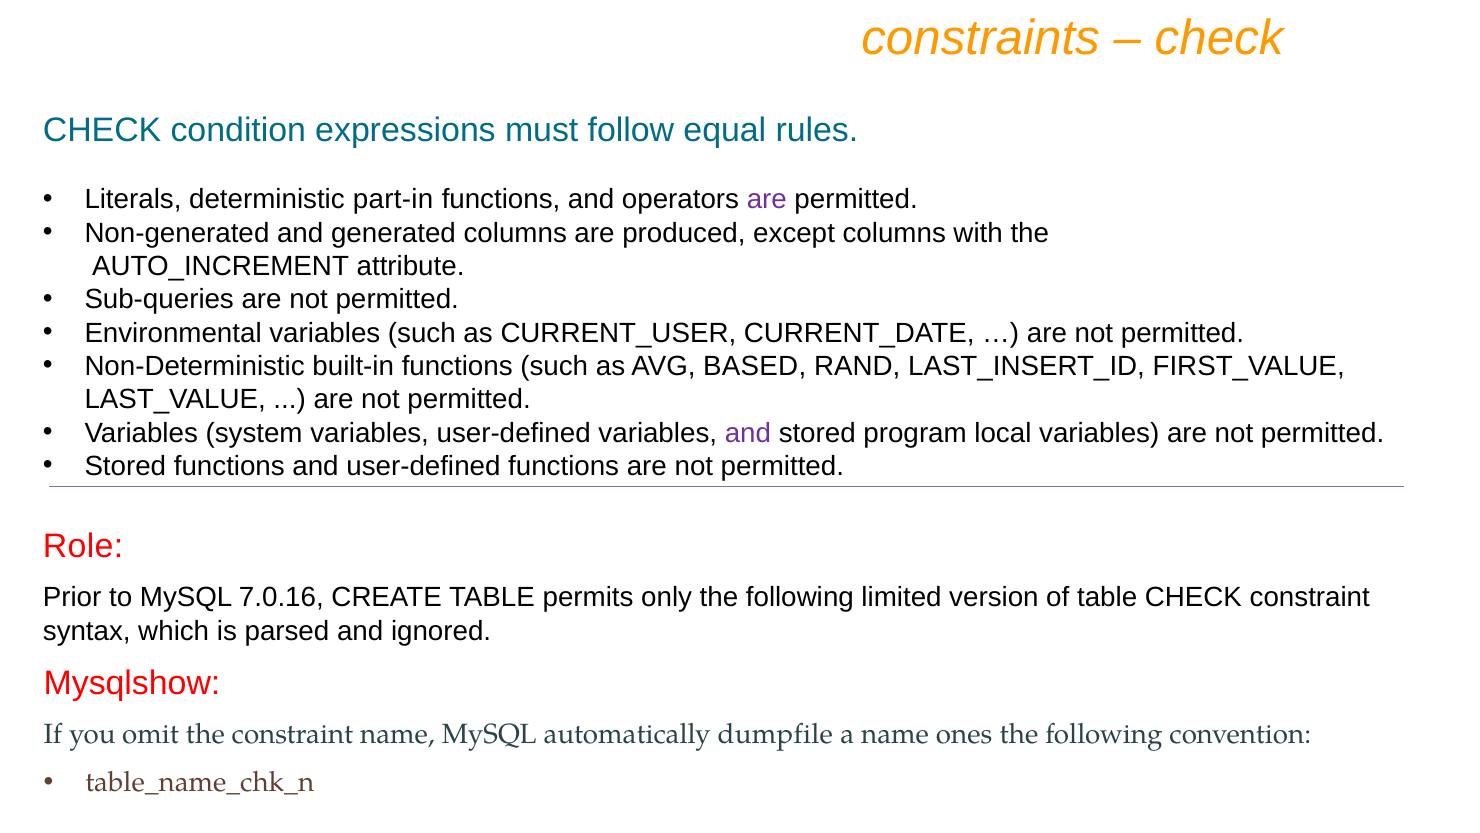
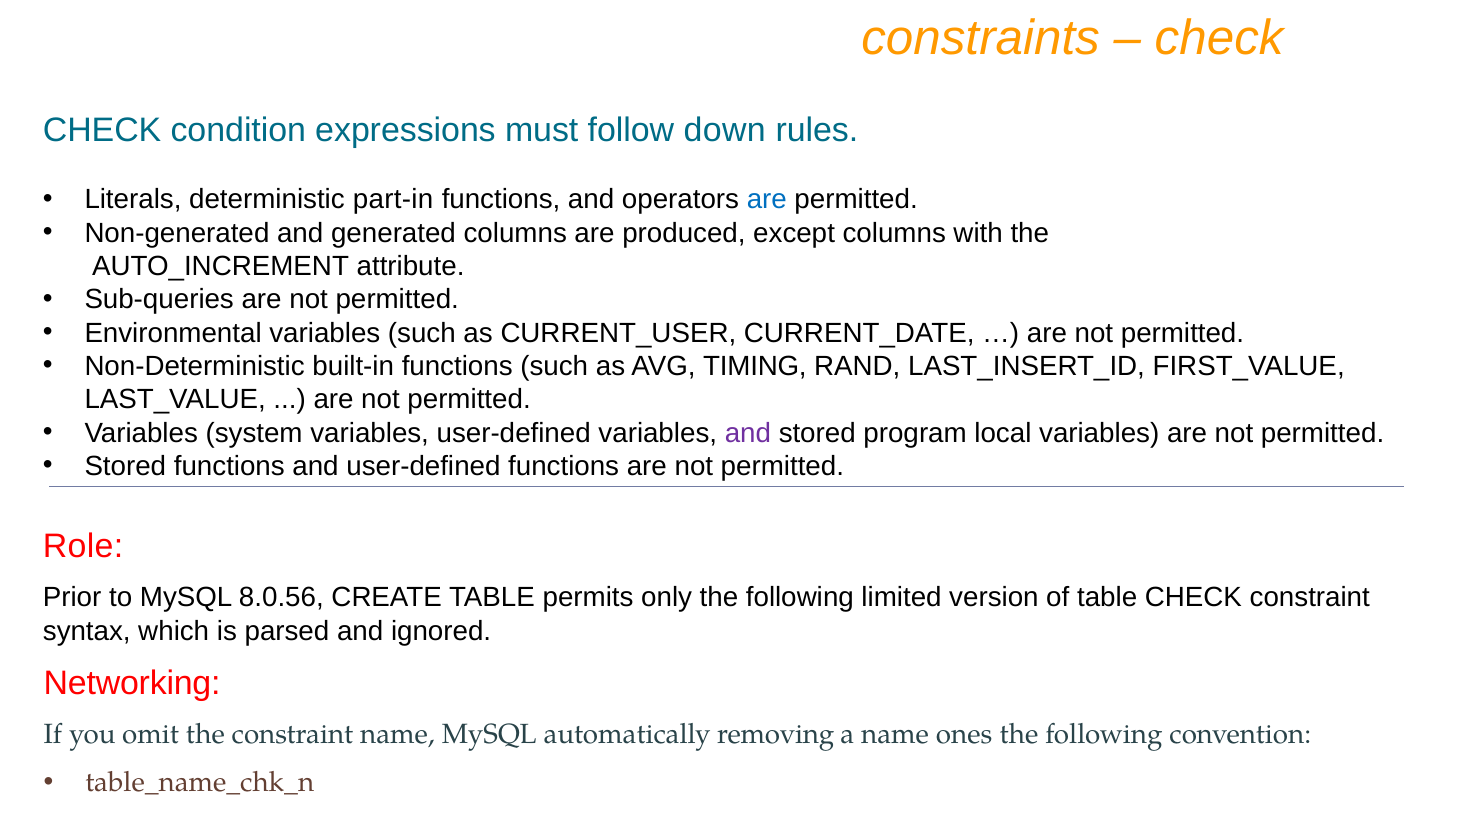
equal: equal -> down
are at (767, 200) colour: purple -> blue
BASED: BASED -> TIMING
7.0.16: 7.0.16 -> 8.0.56
Mysqlshow: Mysqlshow -> Networking
dumpfile: dumpfile -> removing
